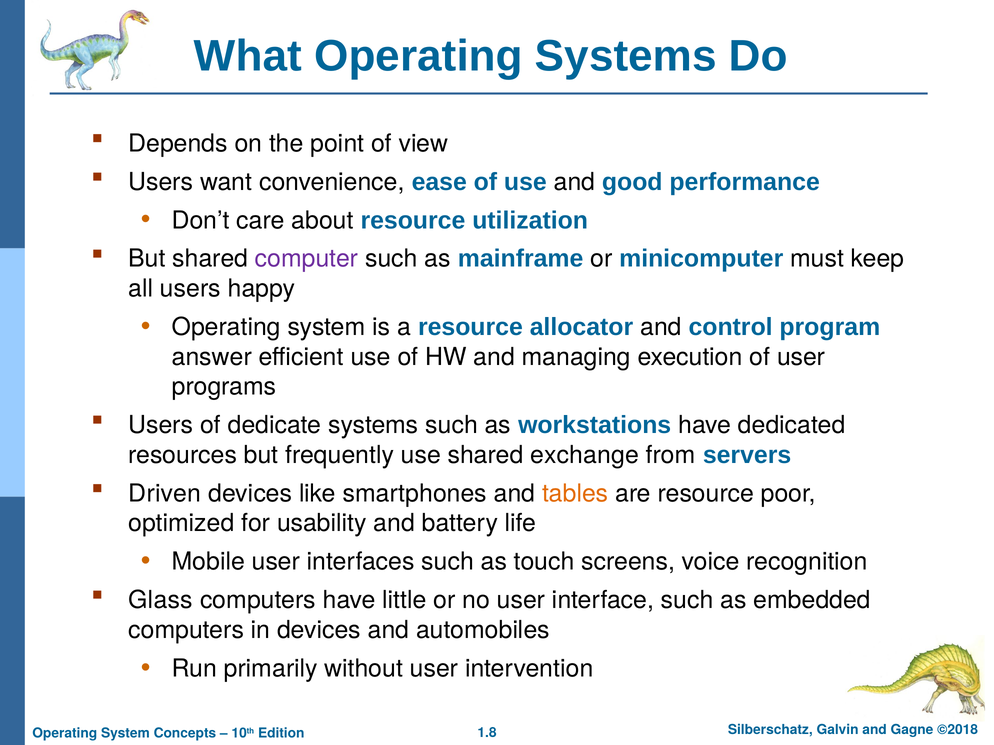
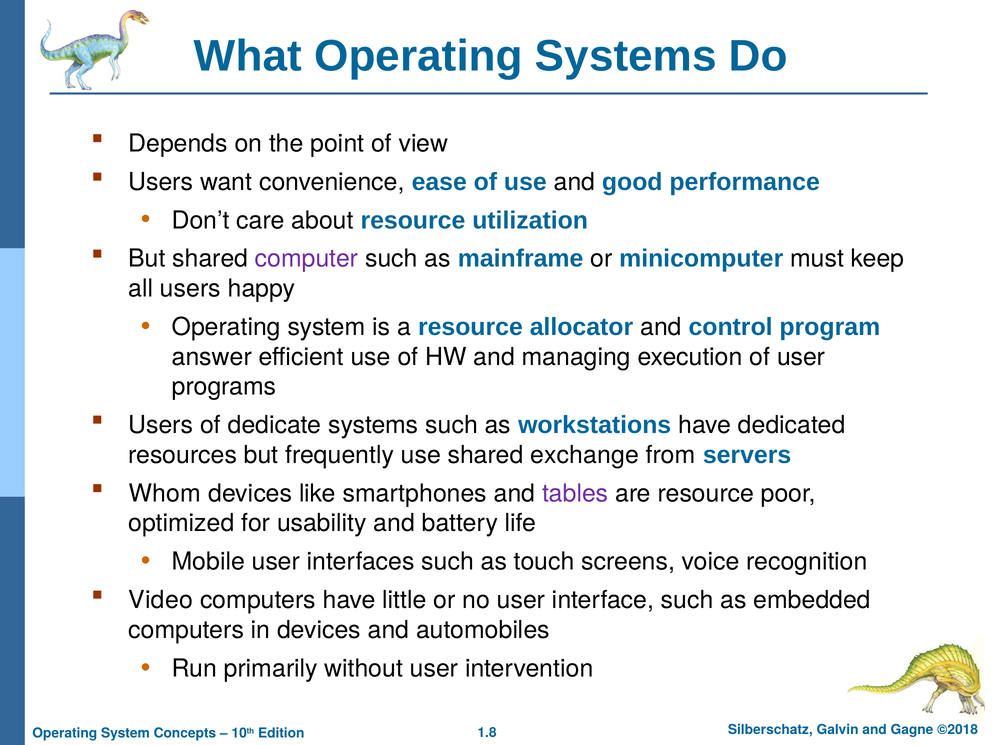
Driven: Driven -> Whom
tables colour: orange -> purple
Glass: Glass -> Video
